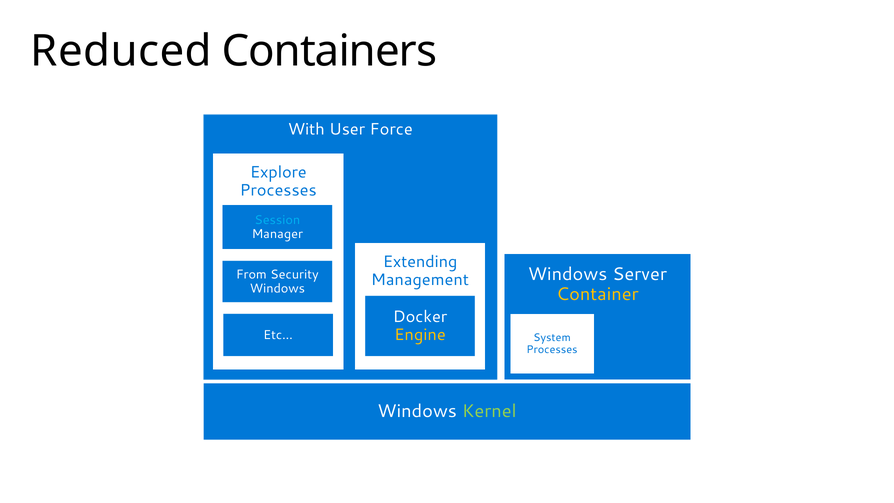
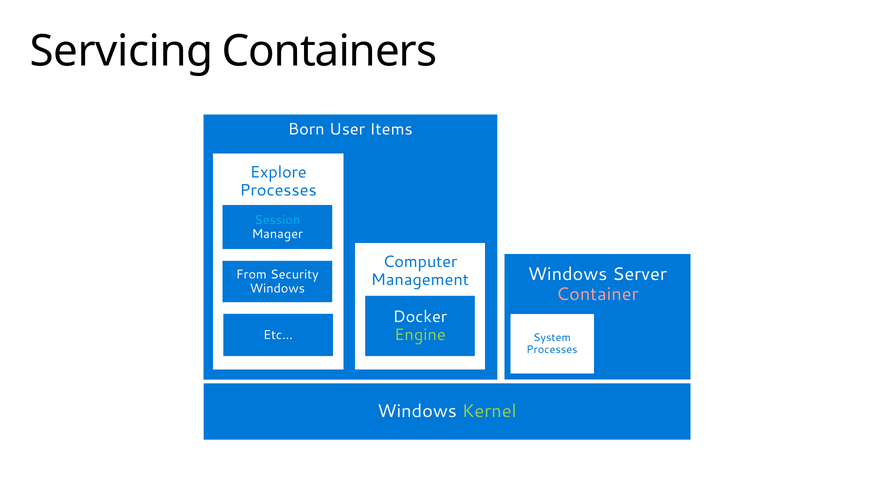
Reduced: Reduced -> Servicing
With: With -> Born
Force: Force -> Items
Extending: Extending -> Computer
Container colour: yellow -> pink
Engine colour: yellow -> light green
